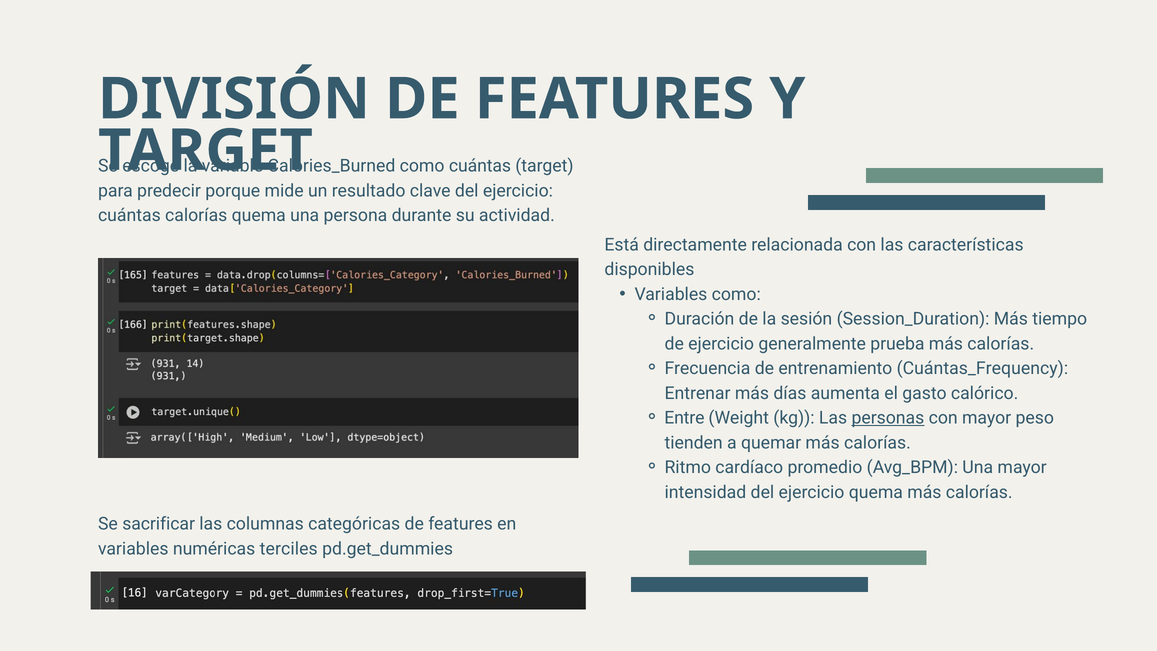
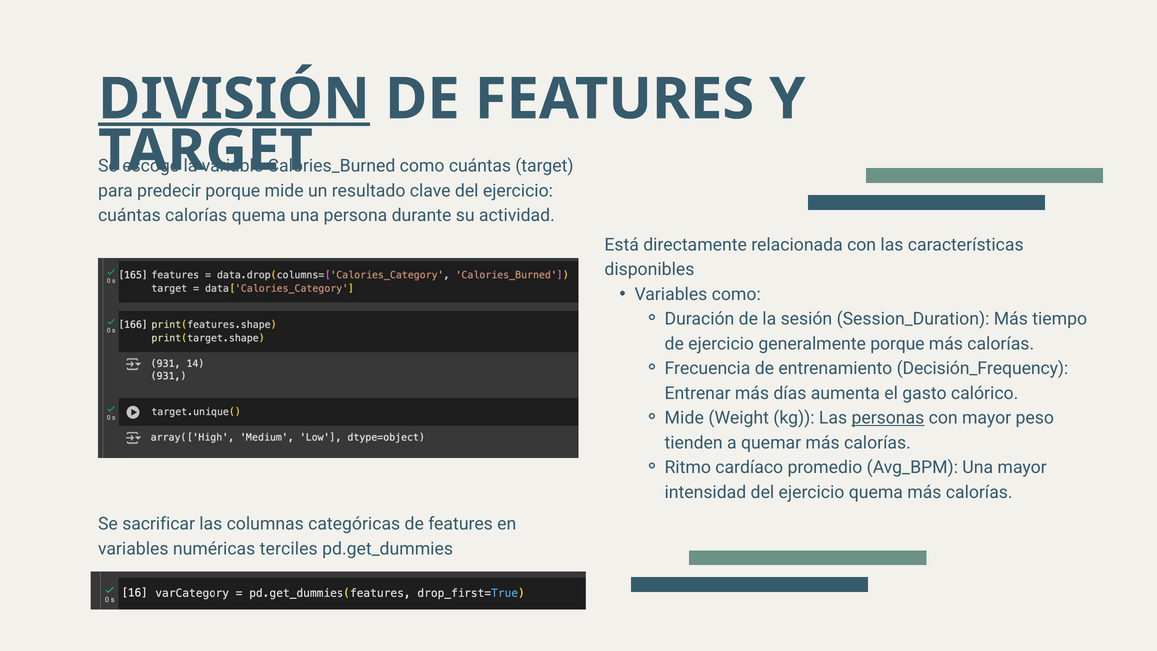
DIVISIÓN underline: none -> present
generalmente prueba: prueba -> porque
Cuántas_Frequency: Cuántas_Frequency -> Decisión_Frequency
Entre at (684, 418): Entre -> Mide
